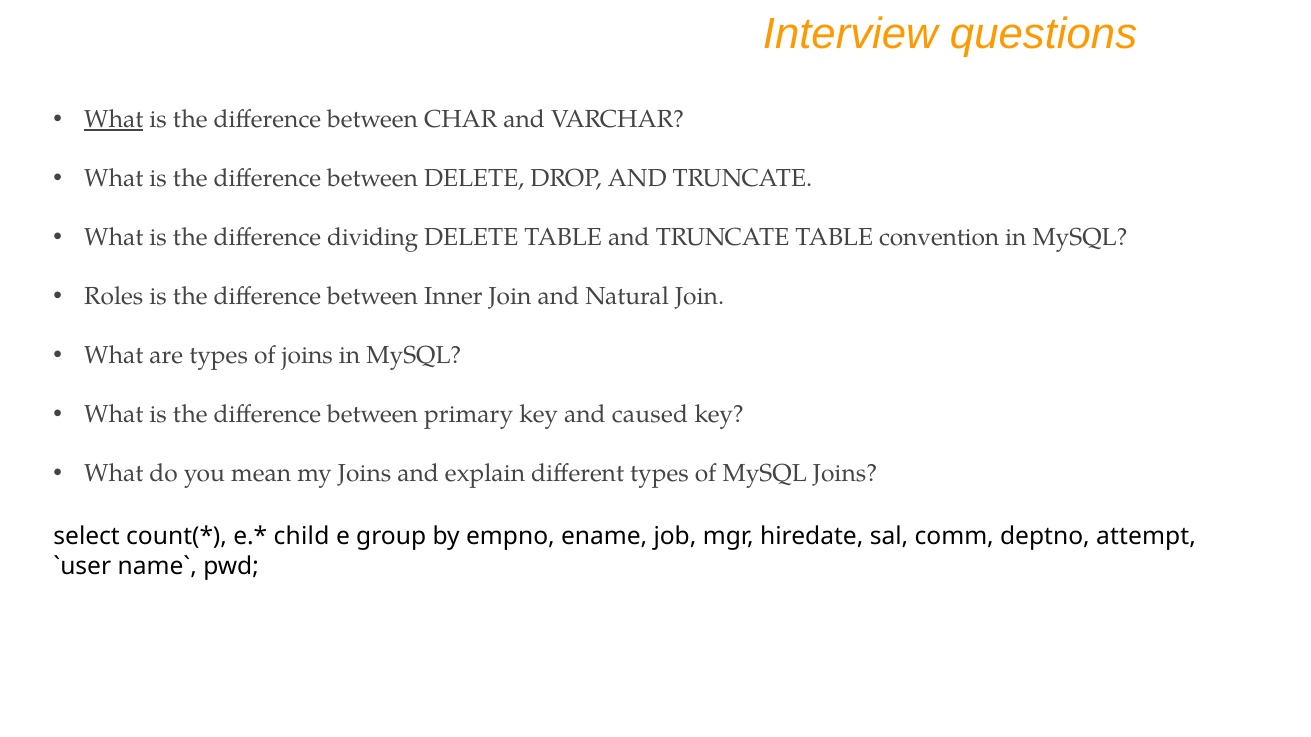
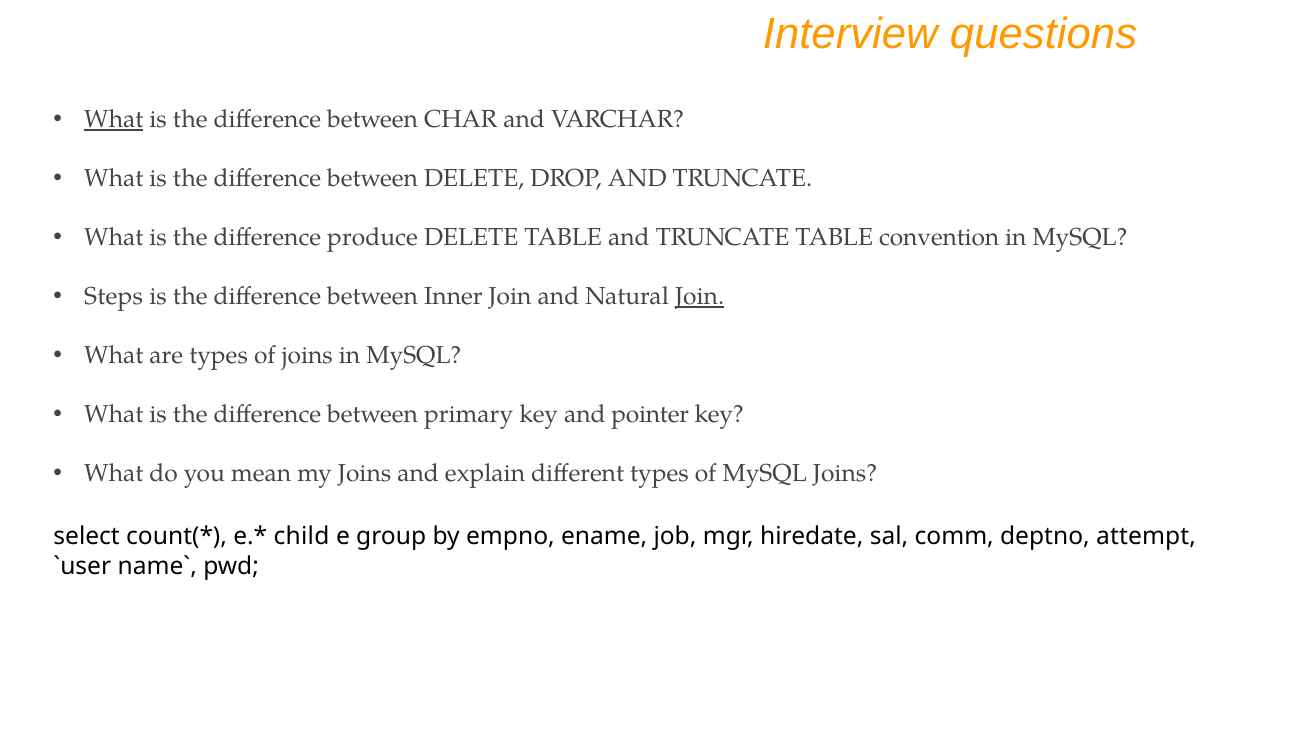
dividing: dividing -> produce
Roles: Roles -> Steps
Join at (700, 297) underline: none -> present
caused: caused -> pointer
